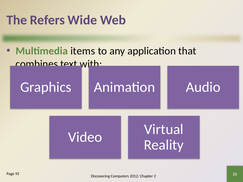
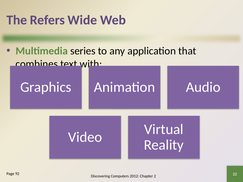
items: items -> series
